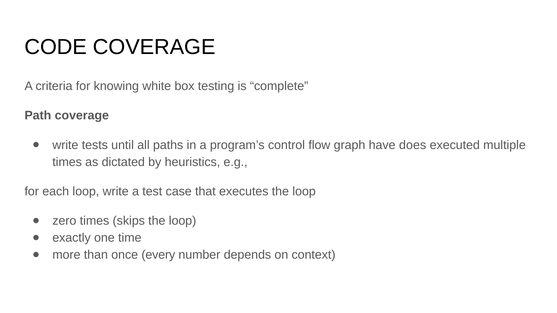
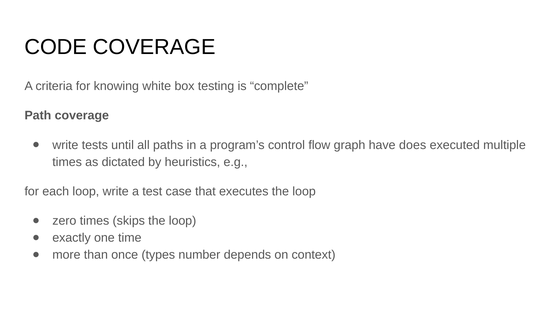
every: every -> types
